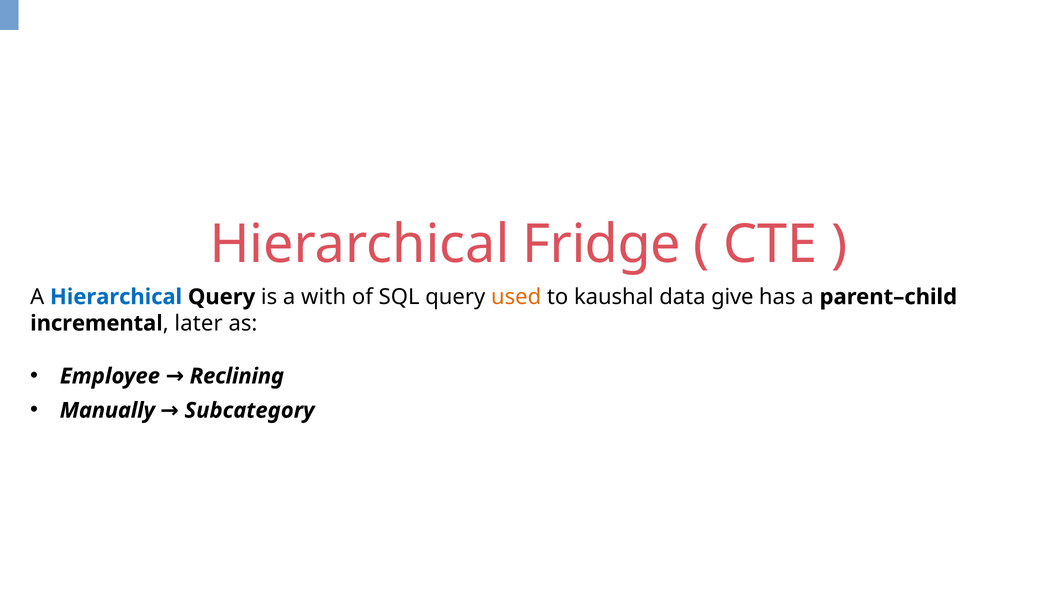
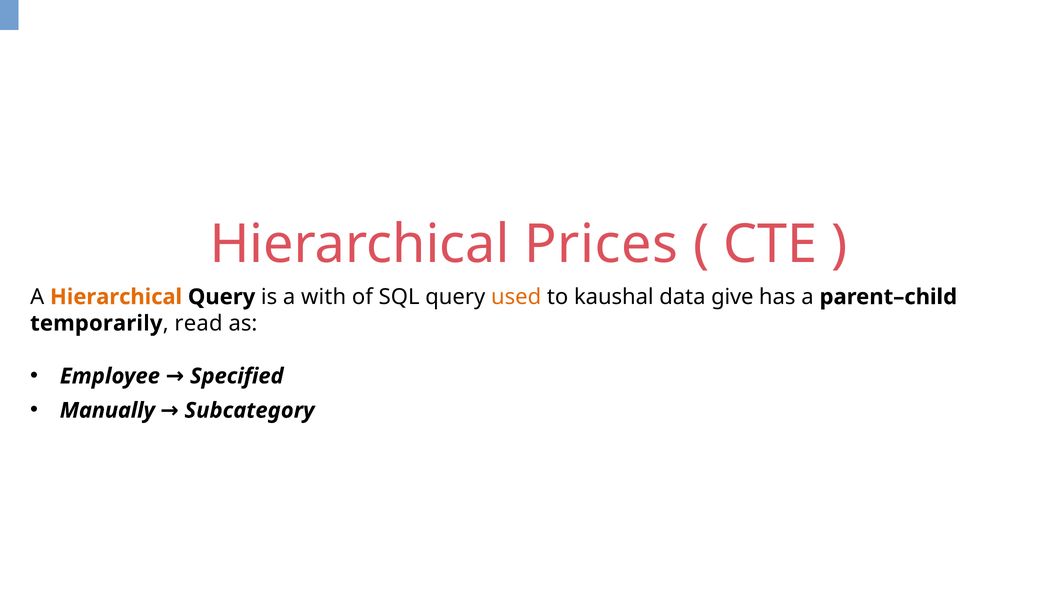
Fridge: Fridge -> Prices
Hierarchical at (116, 297) colour: blue -> orange
incremental: incremental -> temporarily
later: later -> read
Reclining: Reclining -> Specified
